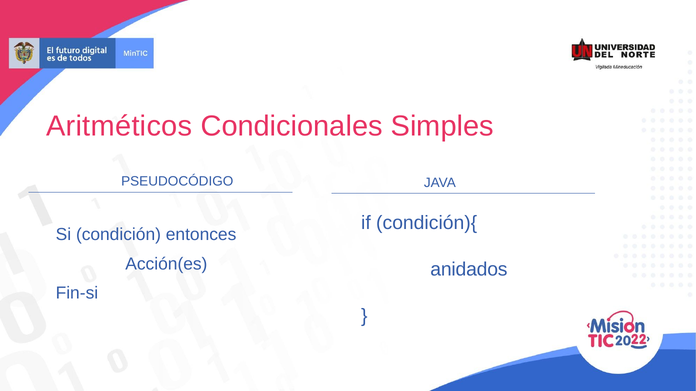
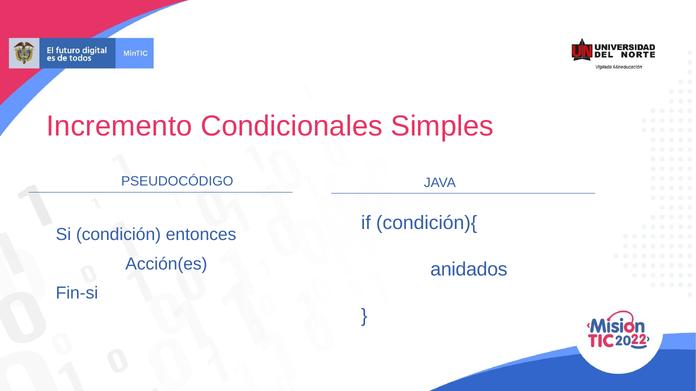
Aritméticos: Aritméticos -> Incremento
